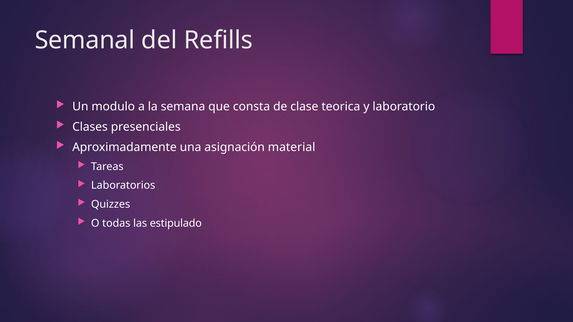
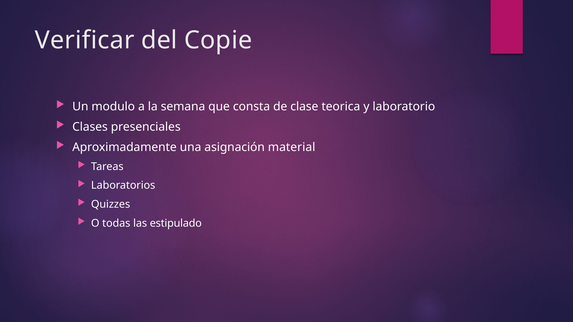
Semanal: Semanal -> Verificar
Refills: Refills -> Copie
